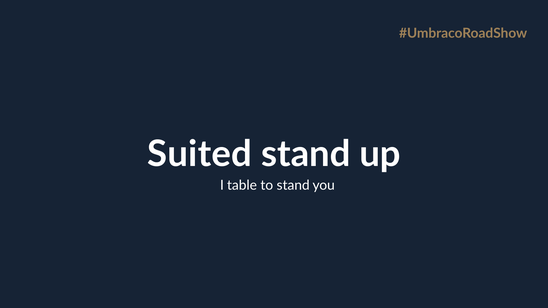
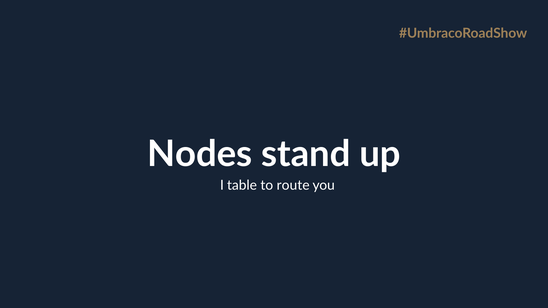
Suited: Suited -> Nodes
to stand: stand -> route
